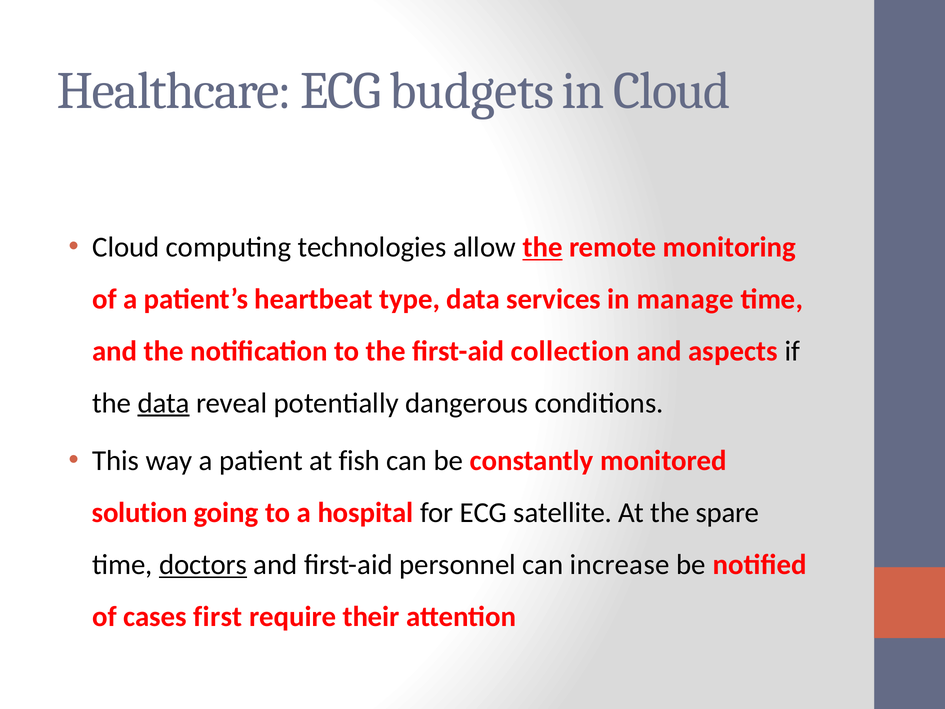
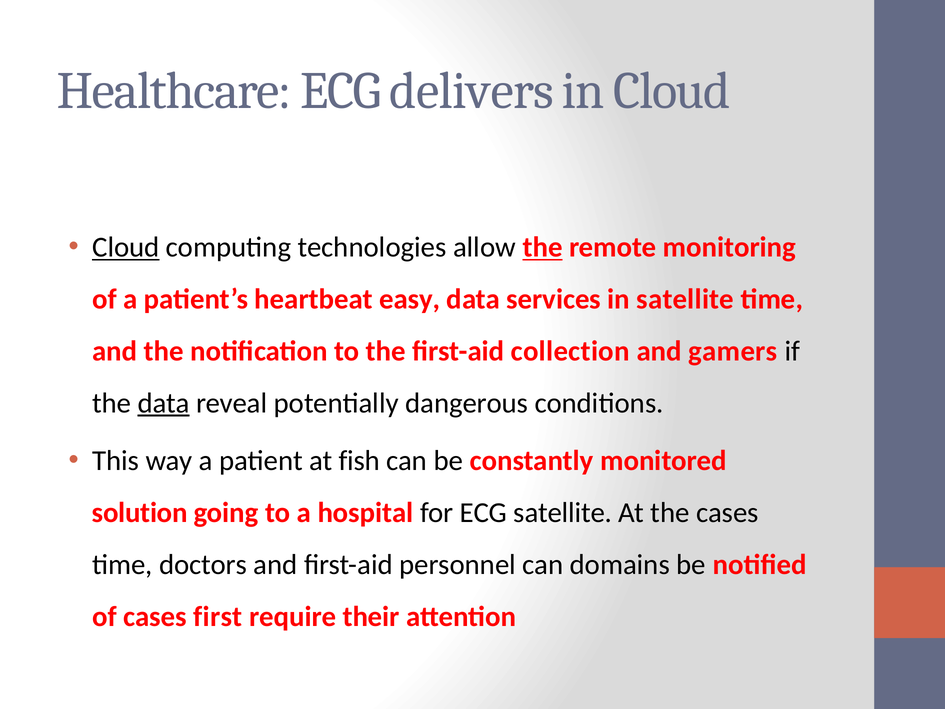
budgets: budgets -> delivers
Cloud at (126, 247) underline: none -> present
type: type -> easy
in manage: manage -> satellite
aspects: aspects -> gamers
the spare: spare -> cases
doctors underline: present -> none
increase: increase -> domains
